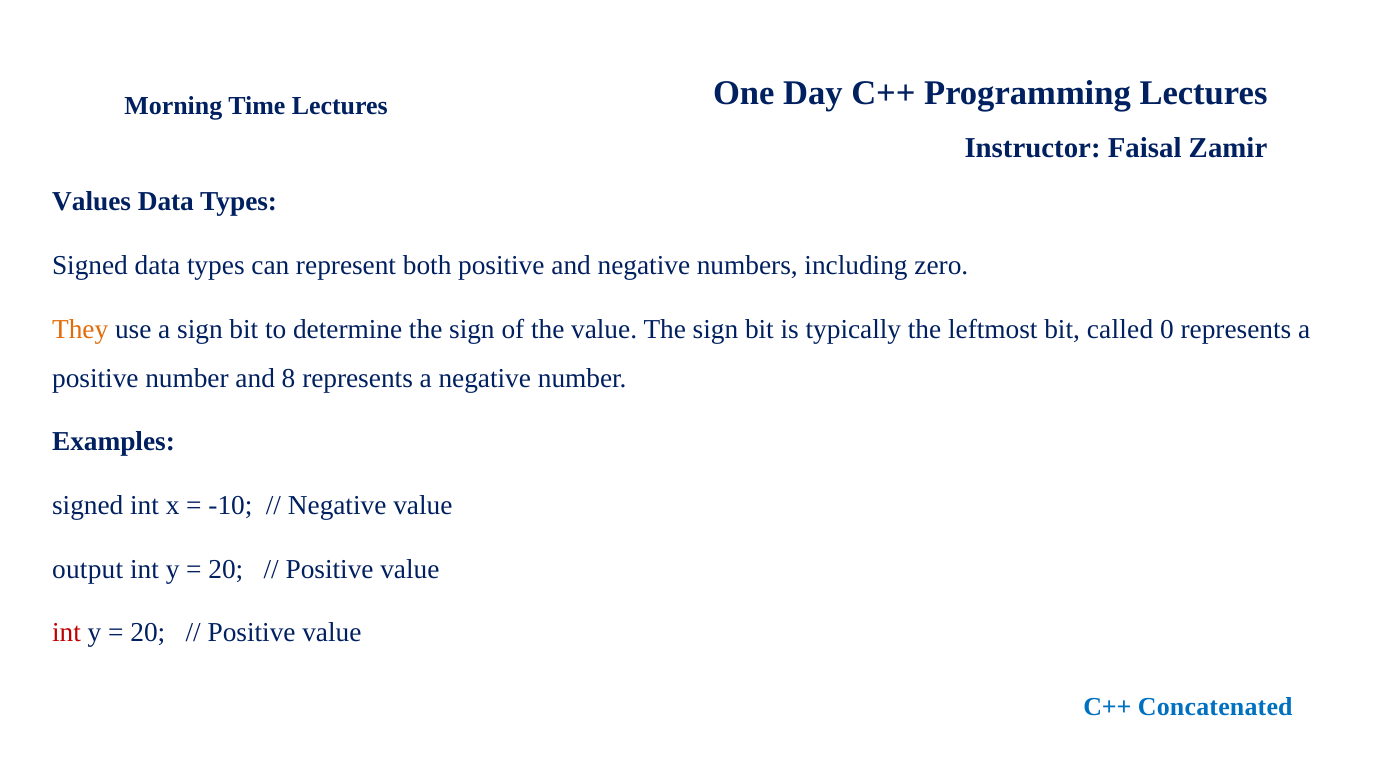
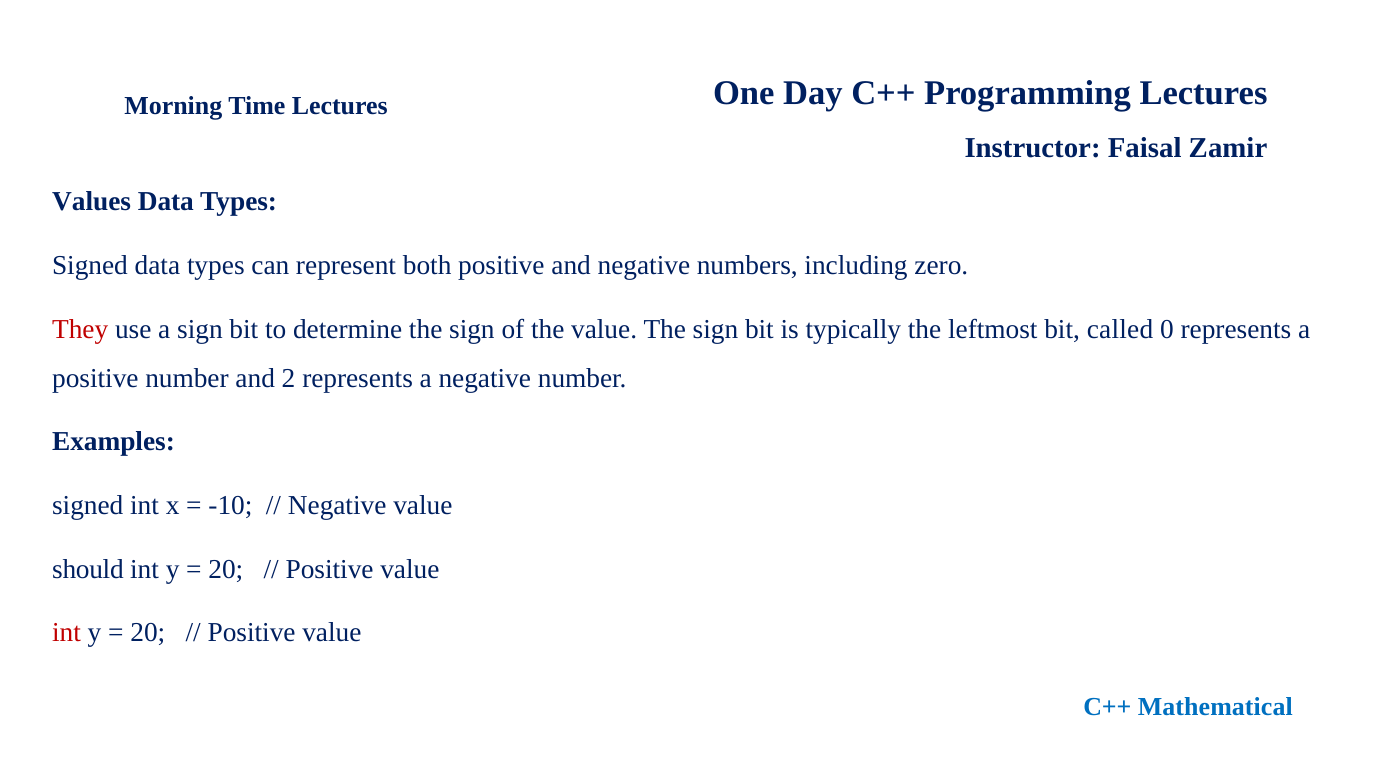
They colour: orange -> red
8: 8 -> 2
output: output -> should
Concatenated: Concatenated -> Mathematical
